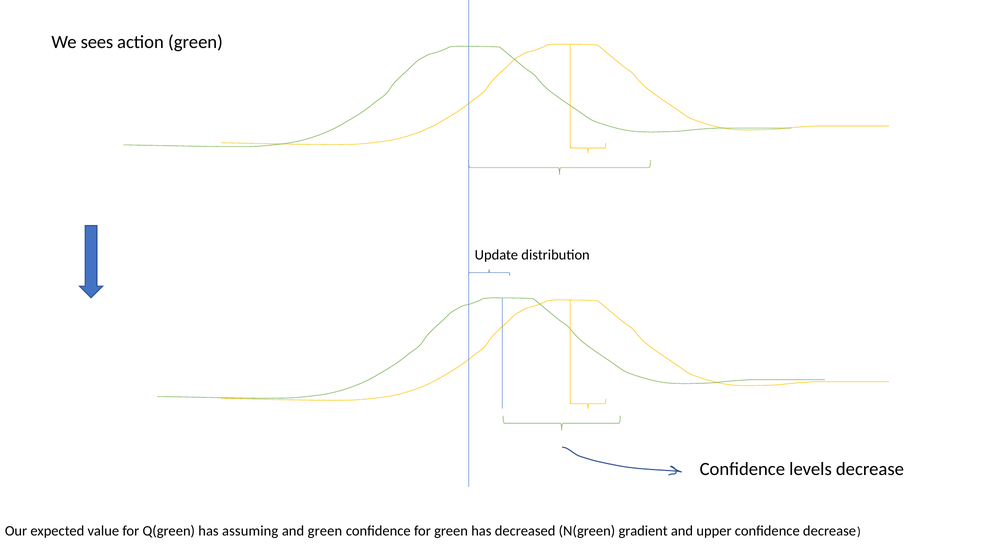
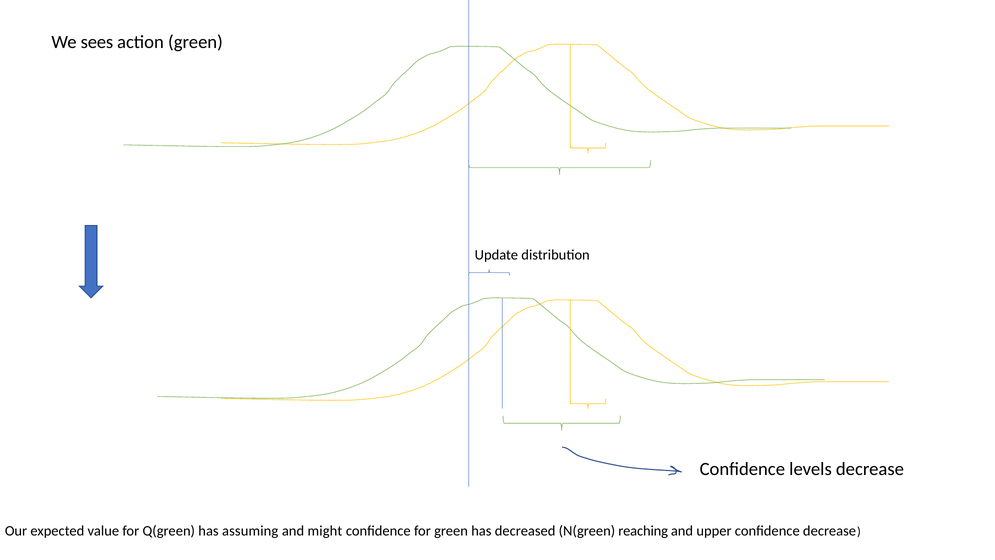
and green: green -> might
gradient: gradient -> reaching
